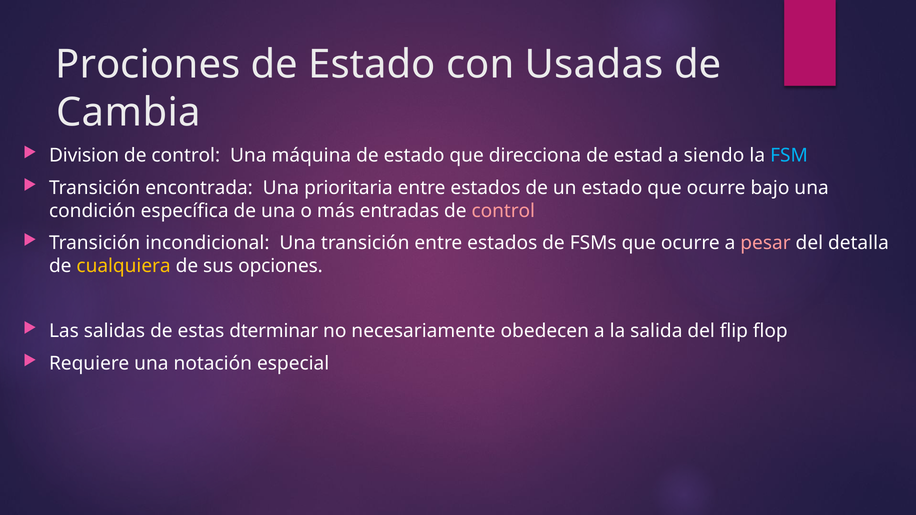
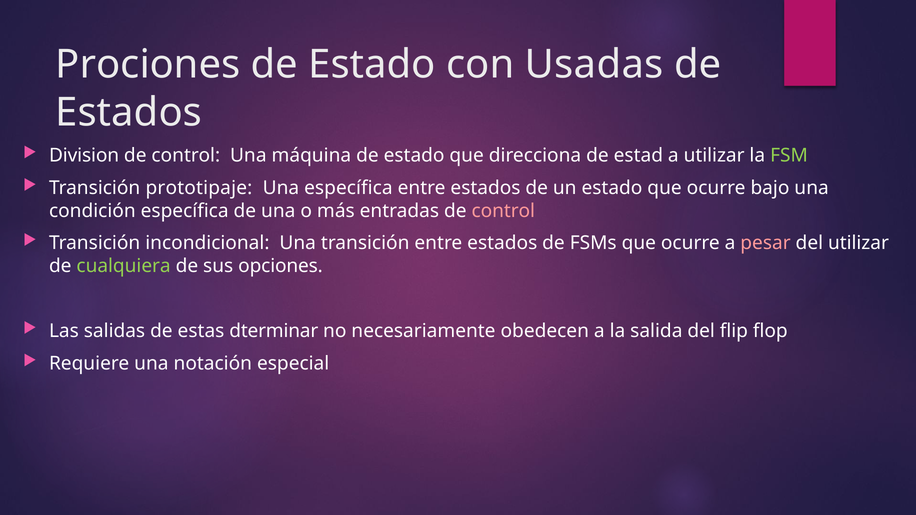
Cambia at (129, 112): Cambia -> Estados
a siendo: siendo -> utilizar
FSM colour: light blue -> light green
encontrada: encontrada -> prototipaje
Una prioritaria: prioritaria -> específica
del detalla: detalla -> utilizar
cualquiera colour: yellow -> light green
